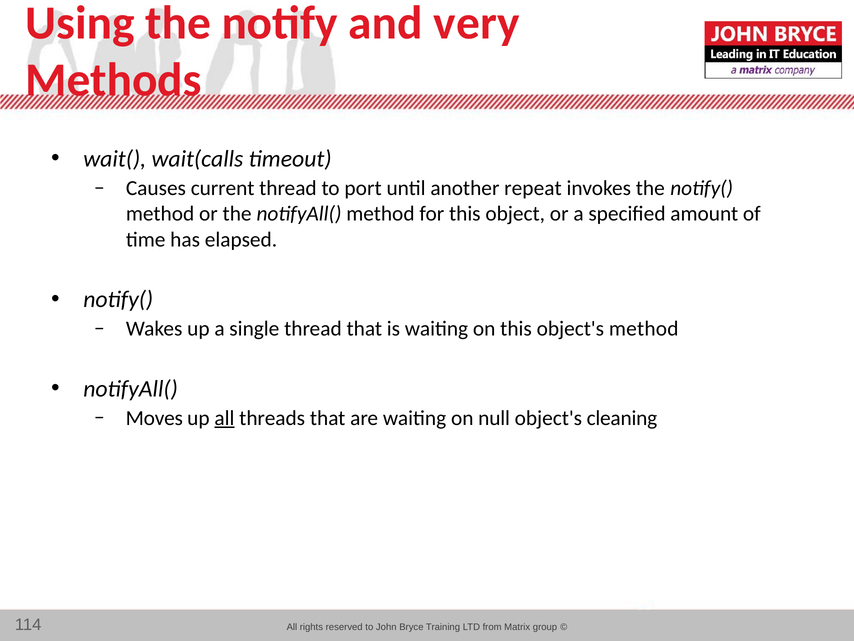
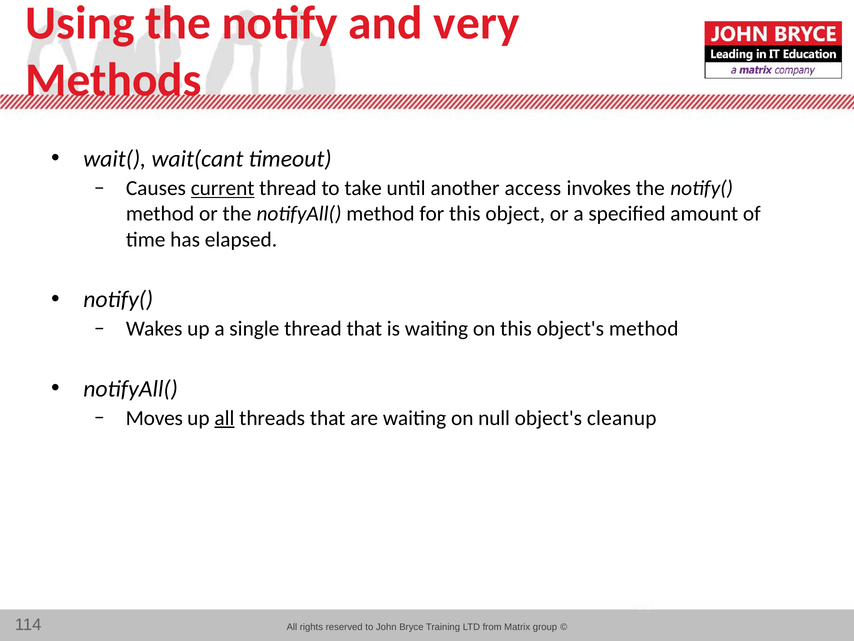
wait(calls: wait(calls -> wait(cant
current underline: none -> present
port: port -> take
repeat: repeat -> access
cleaning: cleaning -> cleanup
